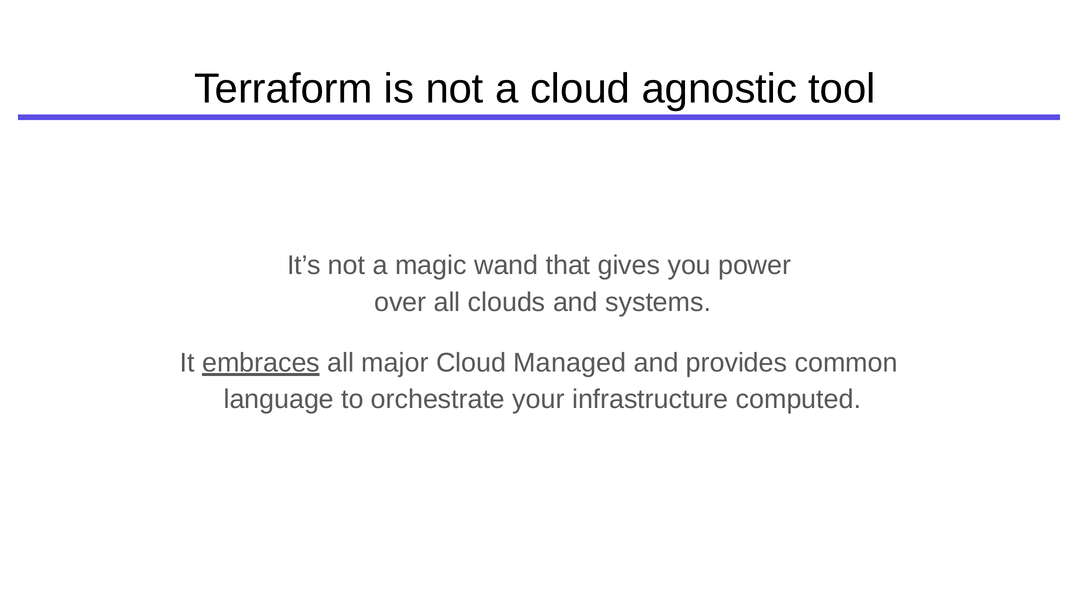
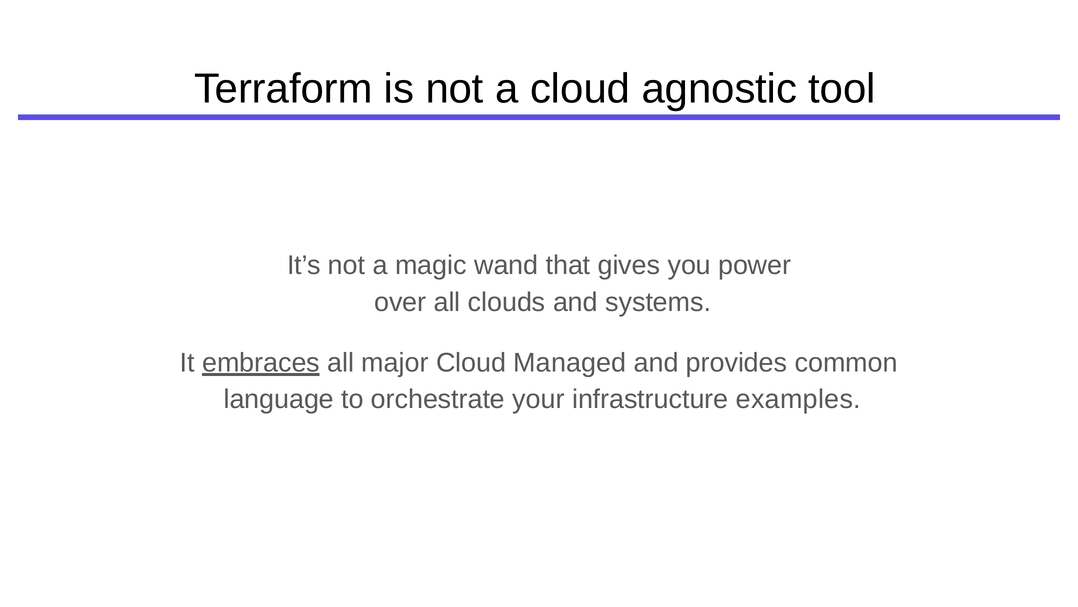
computed: computed -> examples
